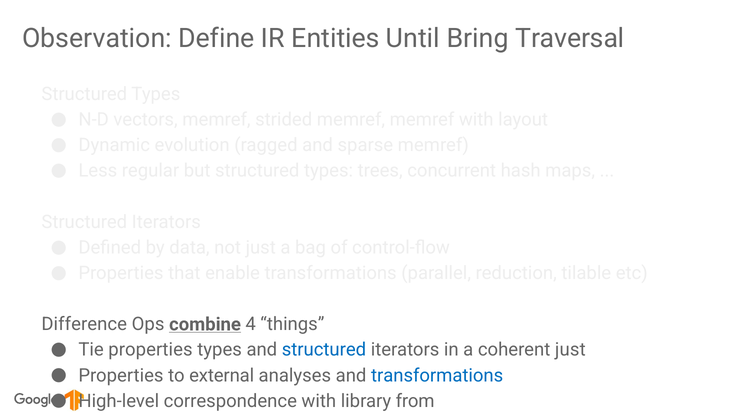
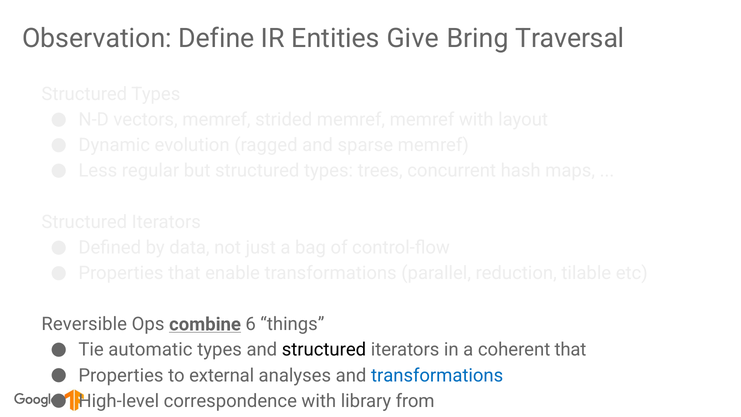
Until: Until -> Give
Difference: Difference -> Reversible
4: 4 -> 6
Tie properties: properties -> automatic
structured at (324, 350) colour: blue -> black
coherent just: just -> that
